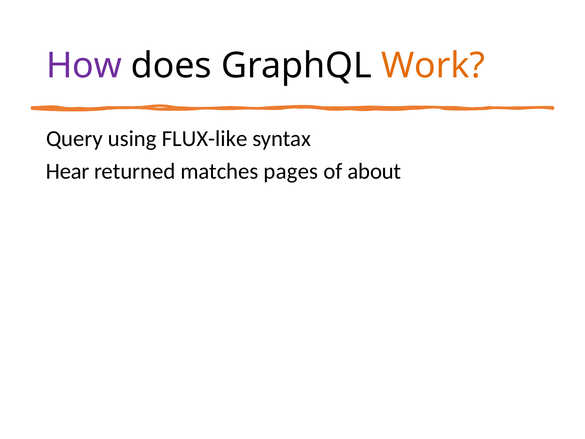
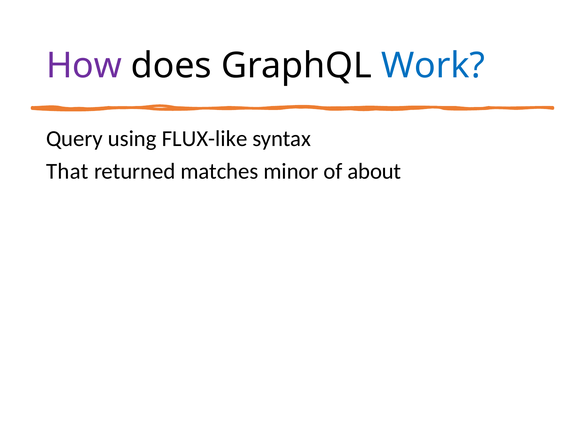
Work colour: orange -> blue
Hear: Hear -> That
pages: pages -> minor
